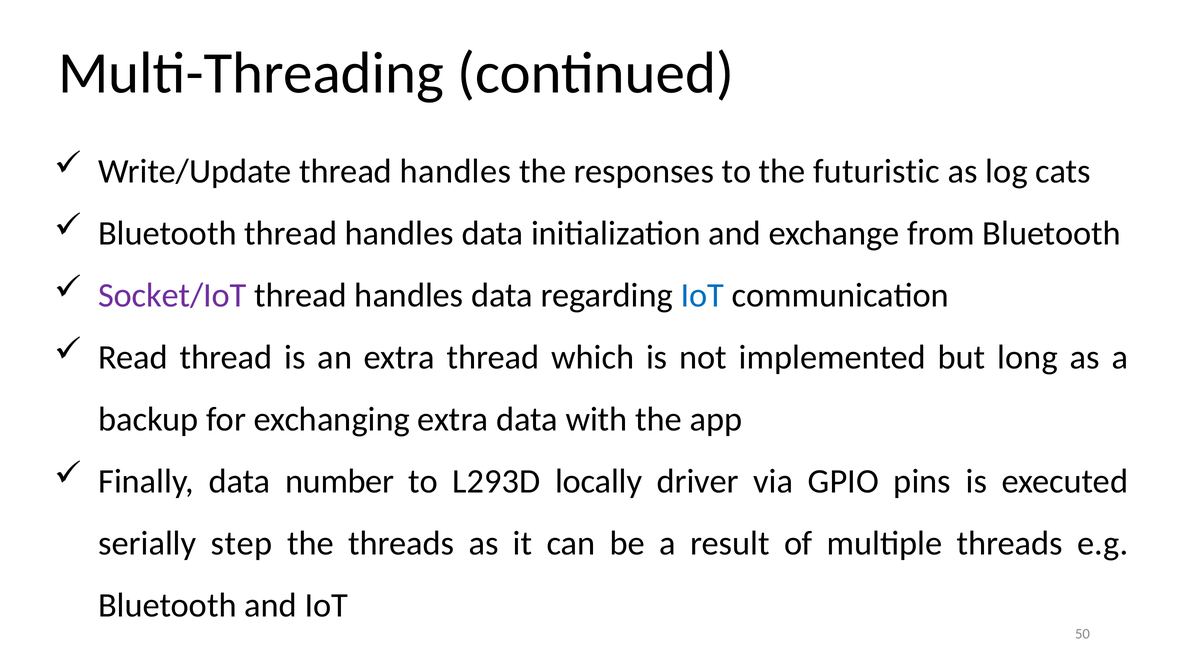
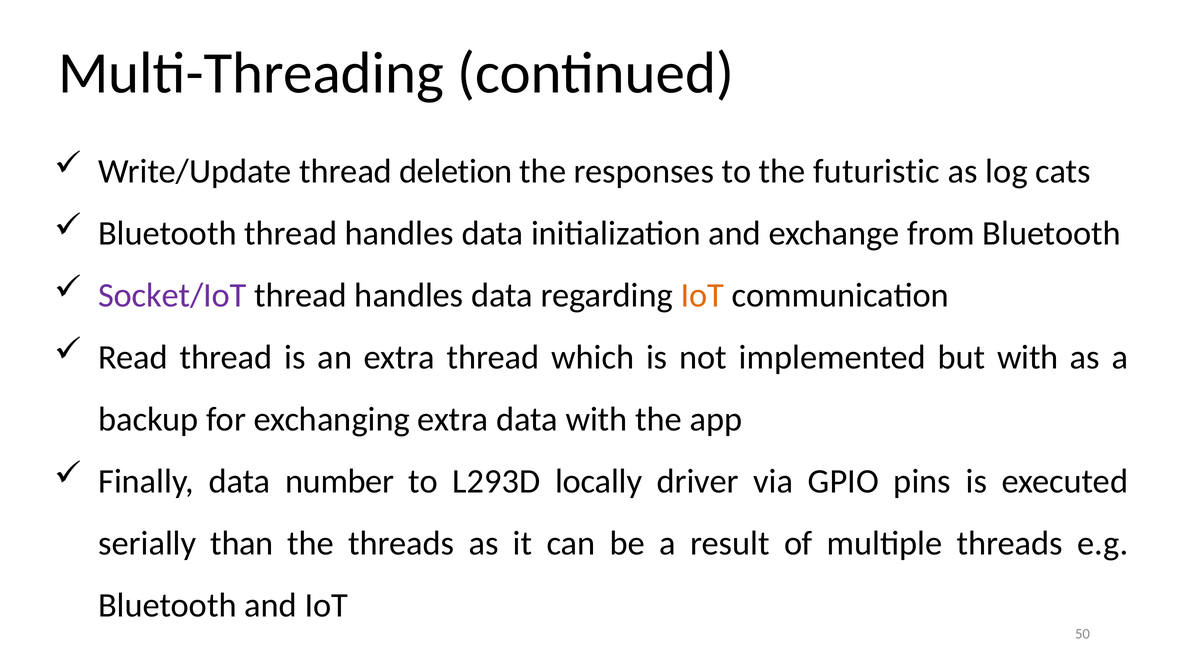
Write/Update thread handles: handles -> deletion
IoT at (702, 295) colour: blue -> orange
but long: long -> with
step: step -> than
